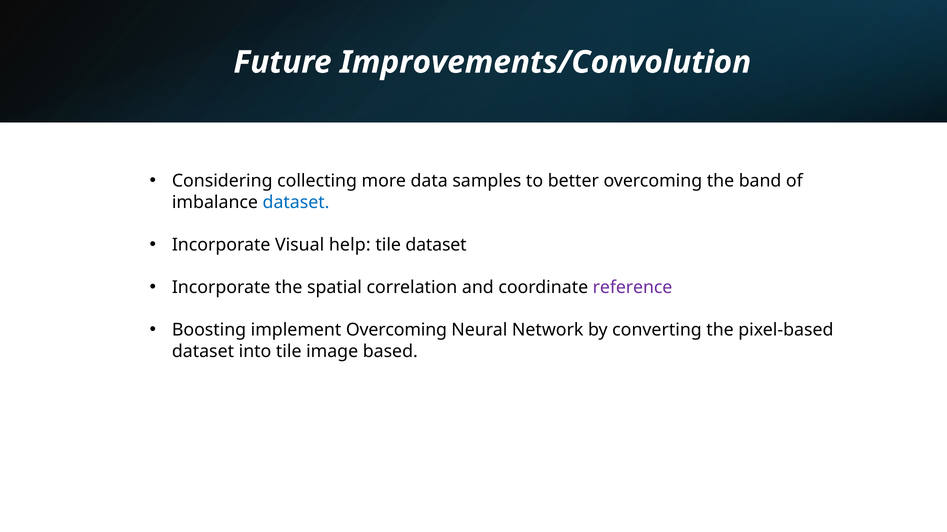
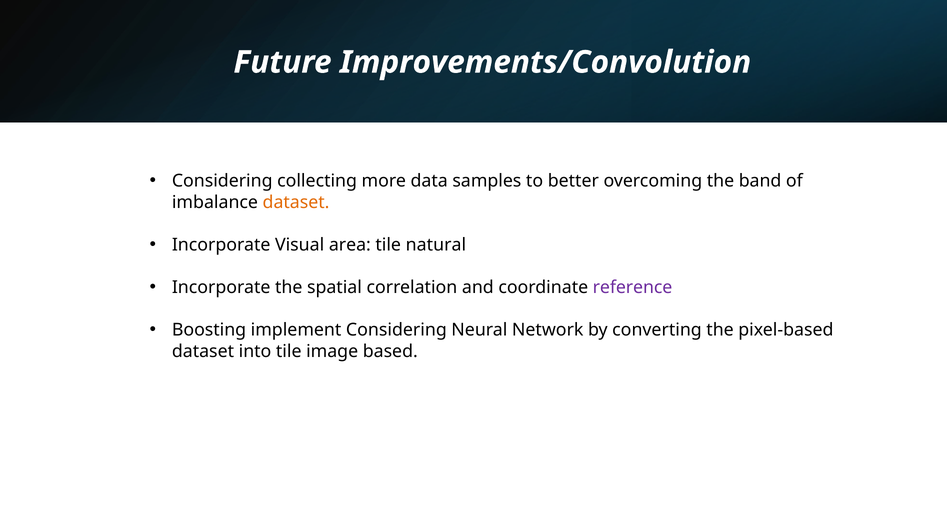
dataset at (296, 203) colour: blue -> orange
help: help -> area
tile dataset: dataset -> natural
implement Overcoming: Overcoming -> Considering
